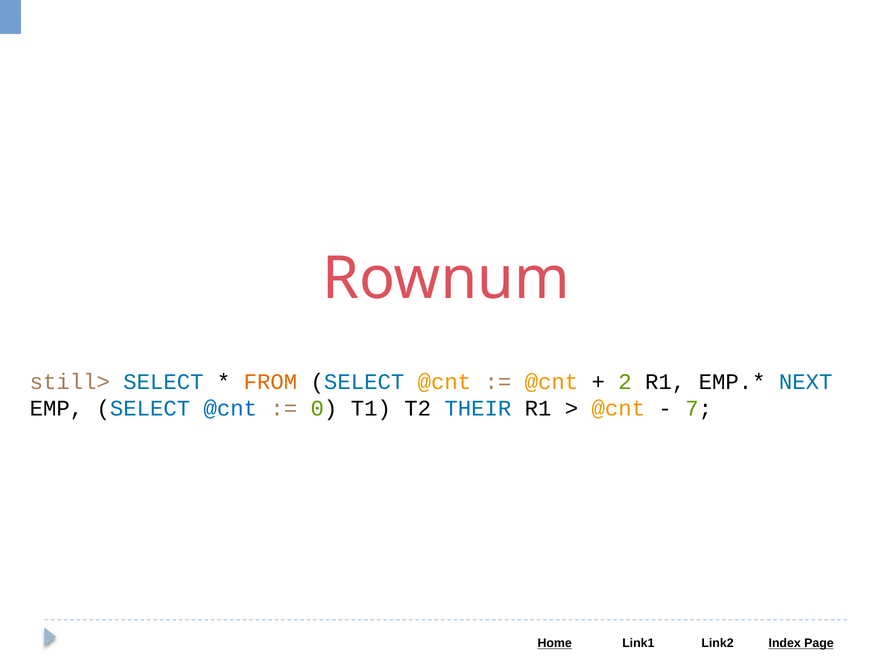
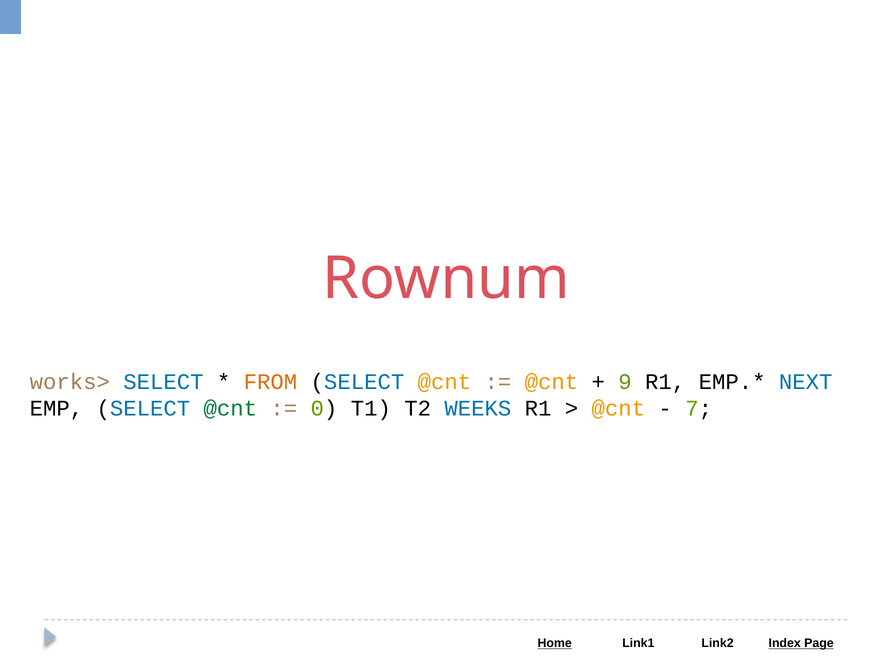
still>: still> -> works>
2: 2 -> 9
@cnt at (230, 408) colour: blue -> green
THEIR: THEIR -> WEEKS
